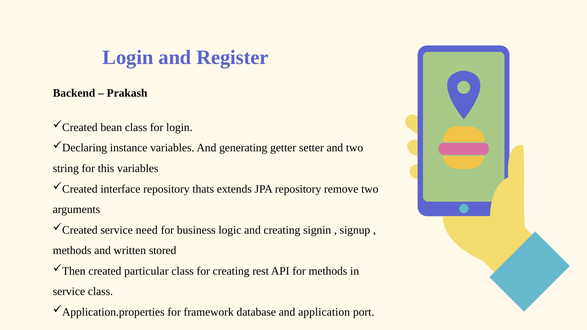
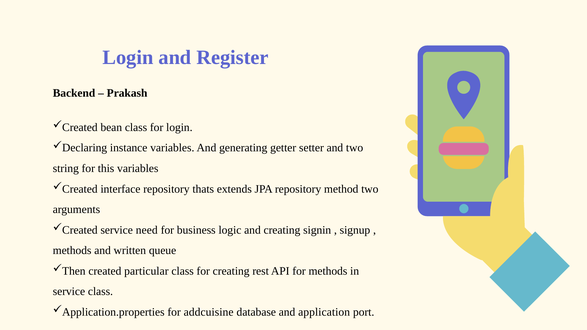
remove: remove -> method
stored: stored -> queue
framework: framework -> addcuisine
